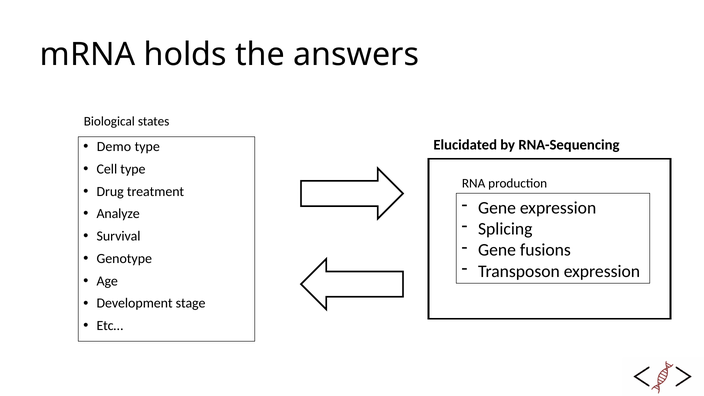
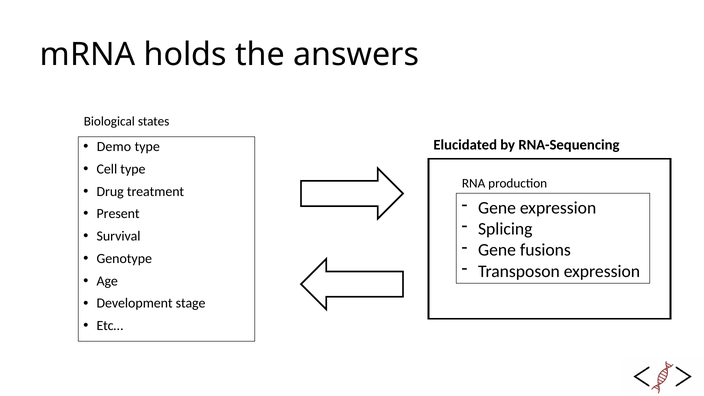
Analyze: Analyze -> Present
